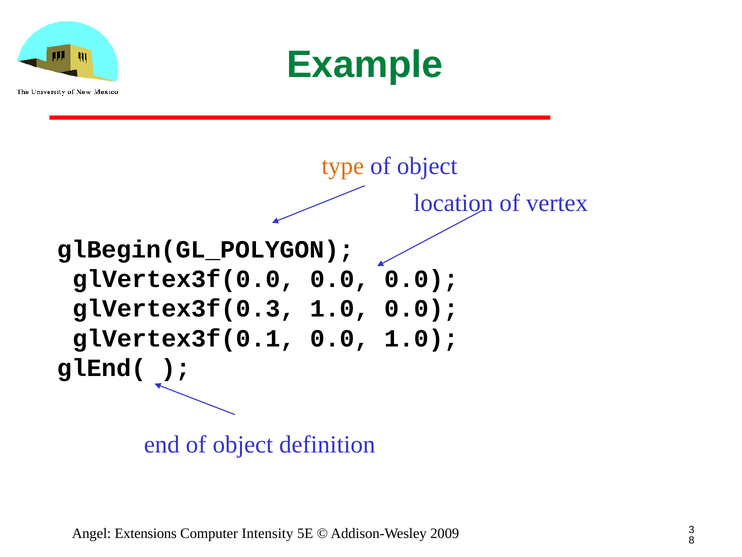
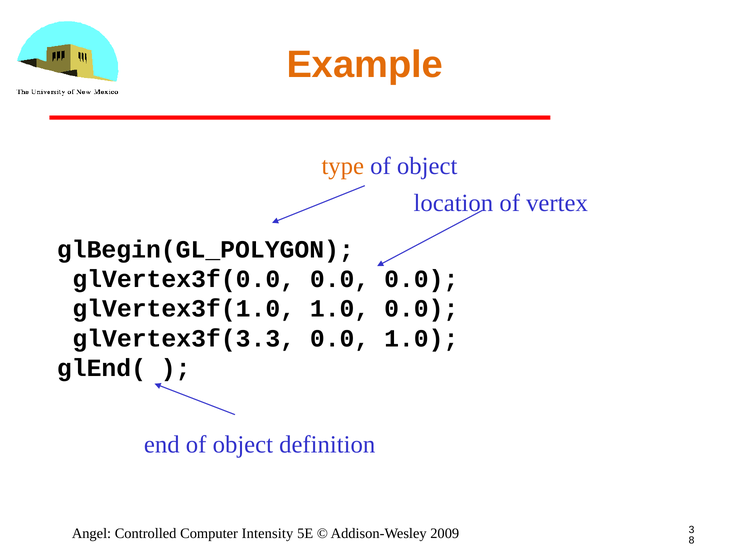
Example colour: green -> orange
glVertex3f(0.3: glVertex3f(0.3 -> glVertex3f(1.0
glVertex3f(0.1: glVertex3f(0.1 -> glVertex3f(3.3
Extensions: Extensions -> Controlled
